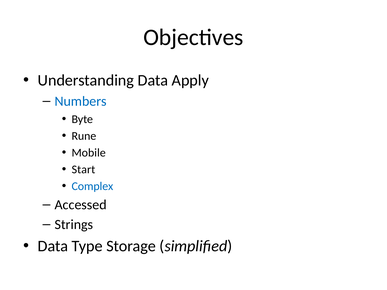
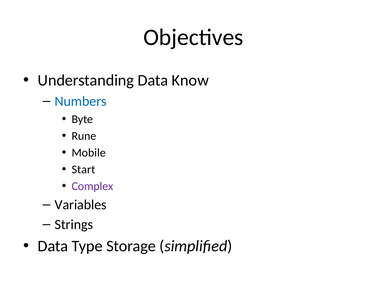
Apply: Apply -> Know
Complex colour: blue -> purple
Accessed: Accessed -> Variables
